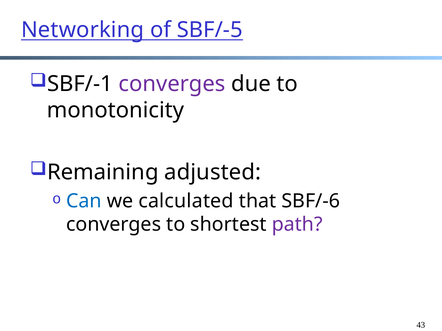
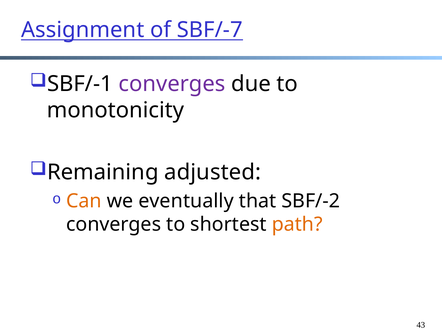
Networking: Networking -> Assignment
SBF/-5: SBF/-5 -> SBF/-7
Can colour: blue -> orange
calculated: calculated -> eventually
SBF/-6: SBF/-6 -> SBF/-2
path colour: purple -> orange
